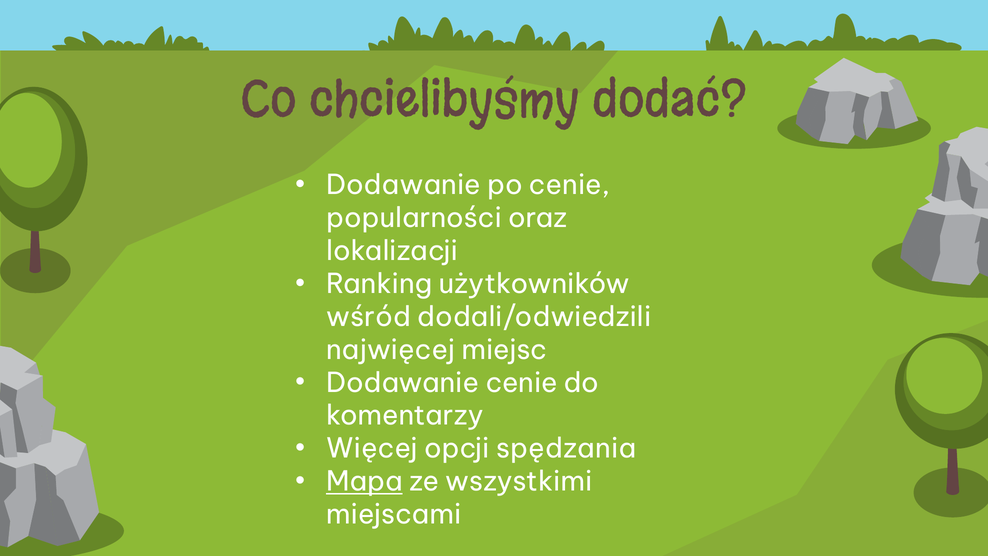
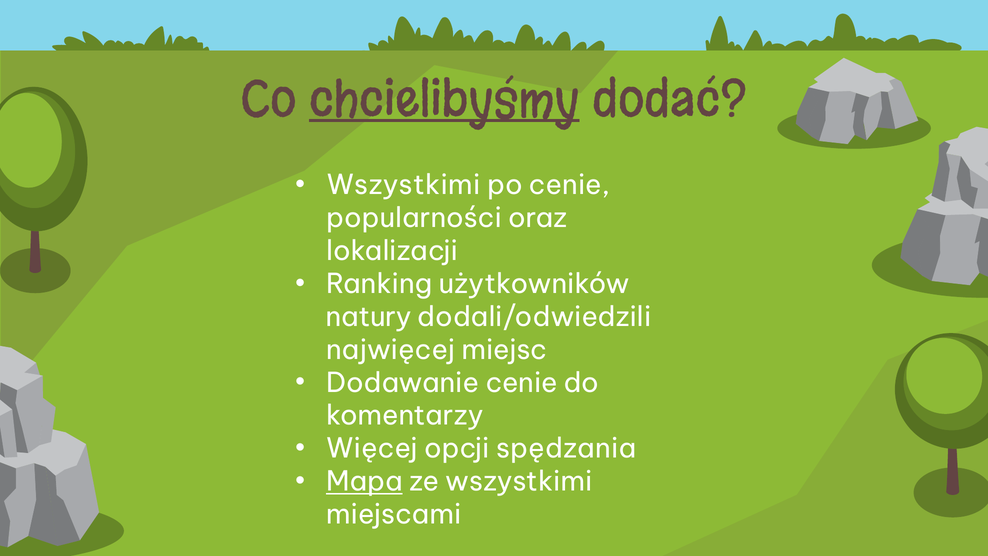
chcielibyśmy underline: none -> present
Dodawanie at (404, 185): Dodawanie -> Wszystkimi
wśród: wśród -> natury
